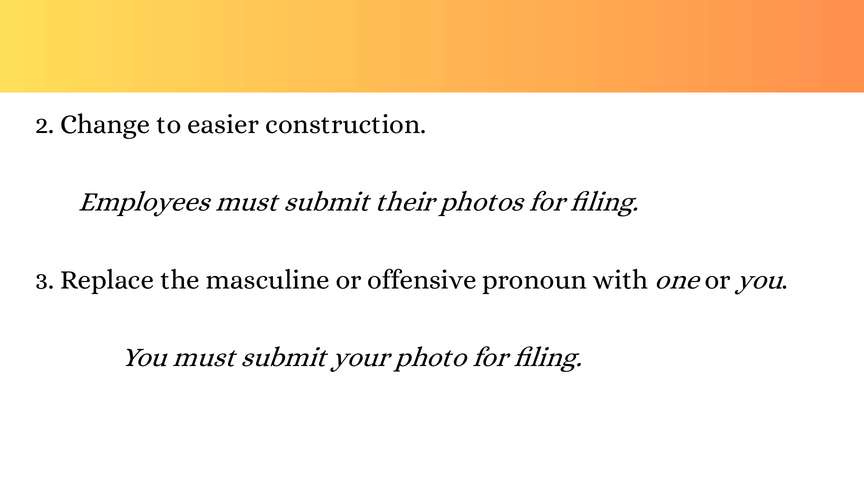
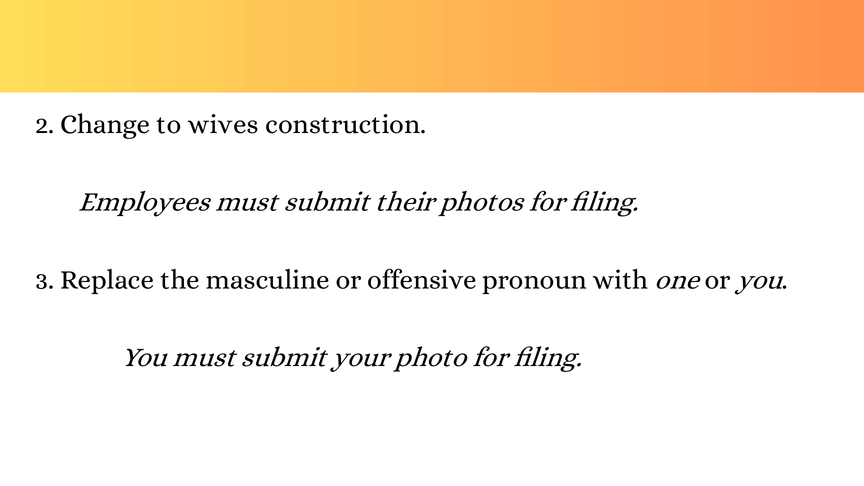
easier: easier -> wives
